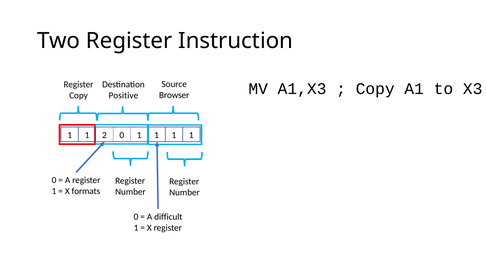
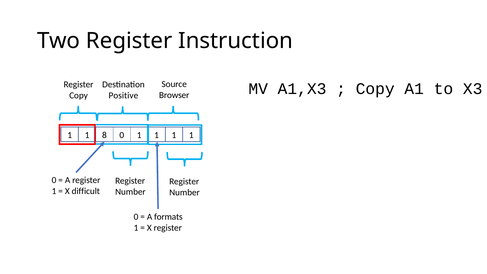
2: 2 -> 8
formats: formats -> difficult
difficult: difficult -> formats
